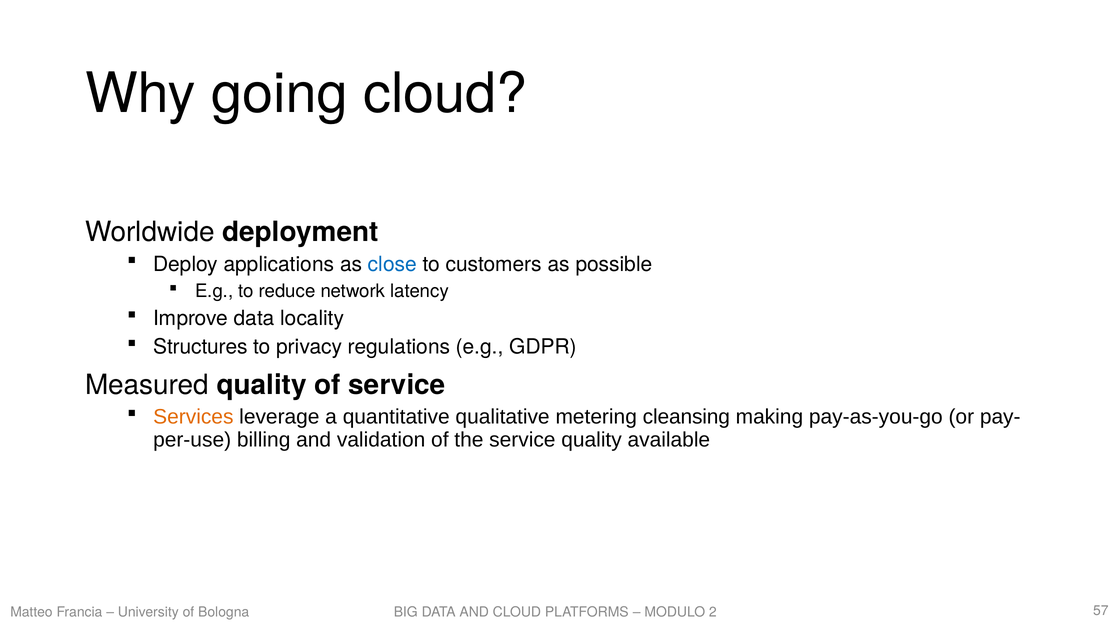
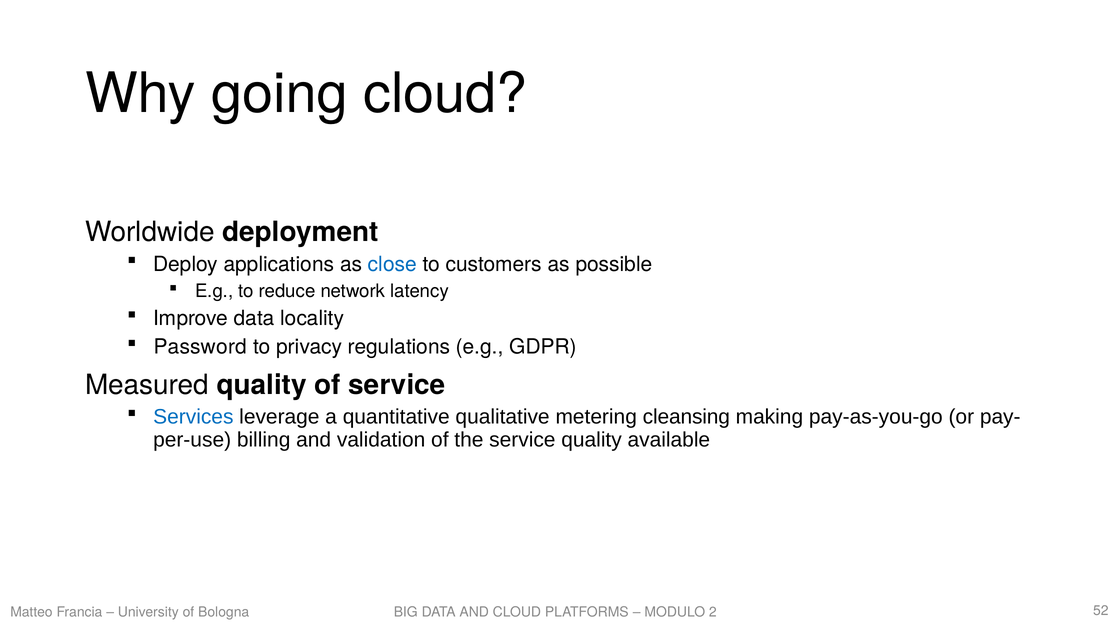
Structures: Structures -> Password
Services colour: orange -> blue
57: 57 -> 52
